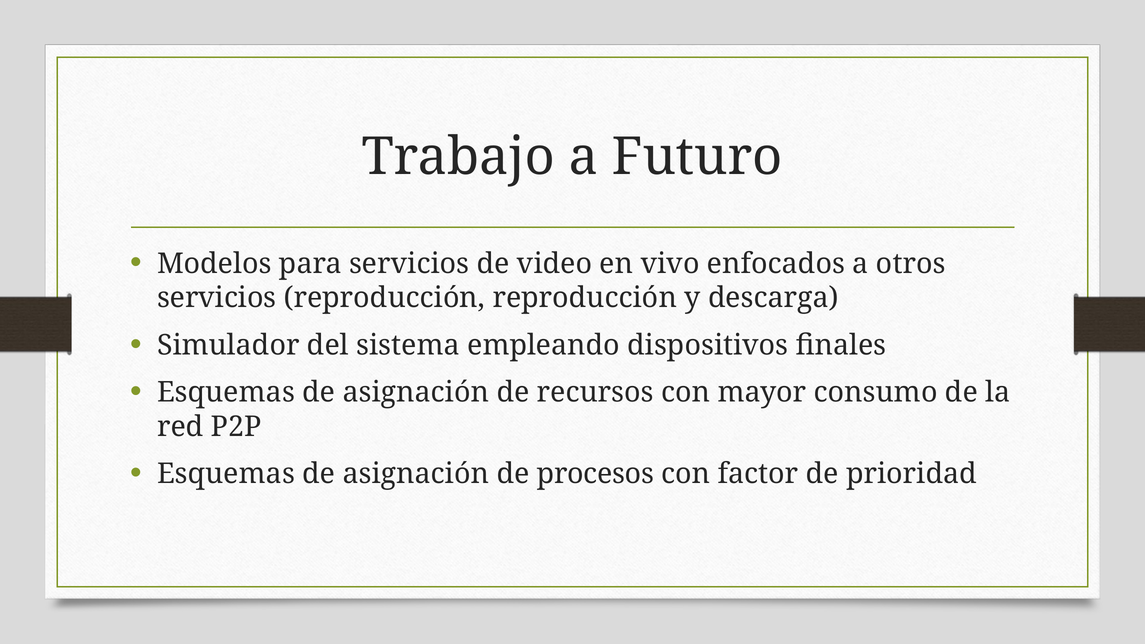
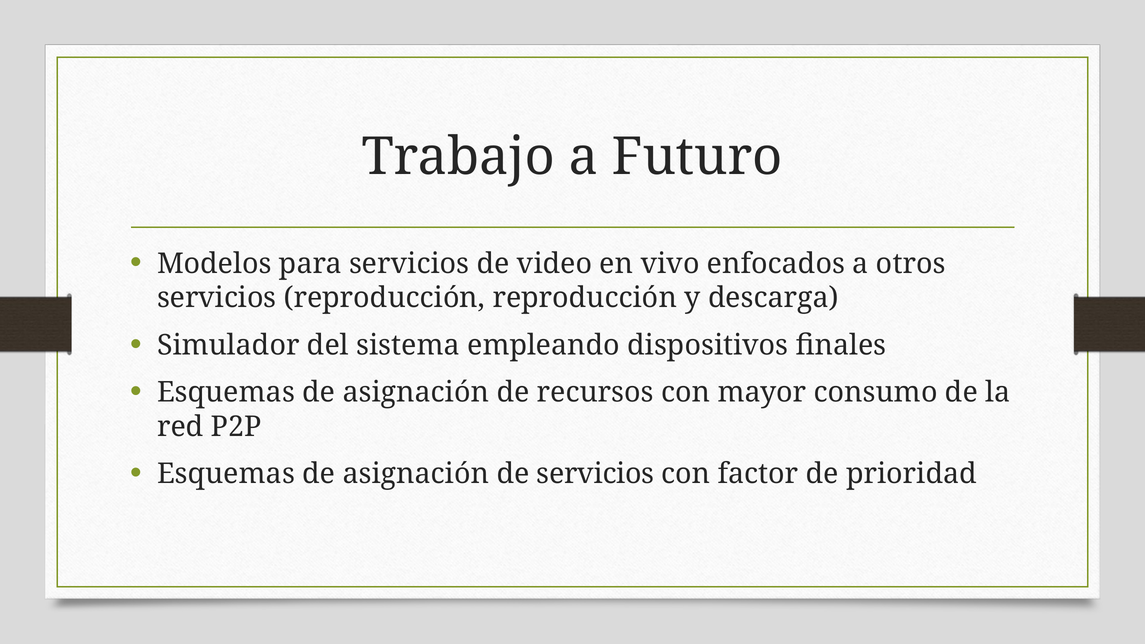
de procesos: procesos -> servicios
